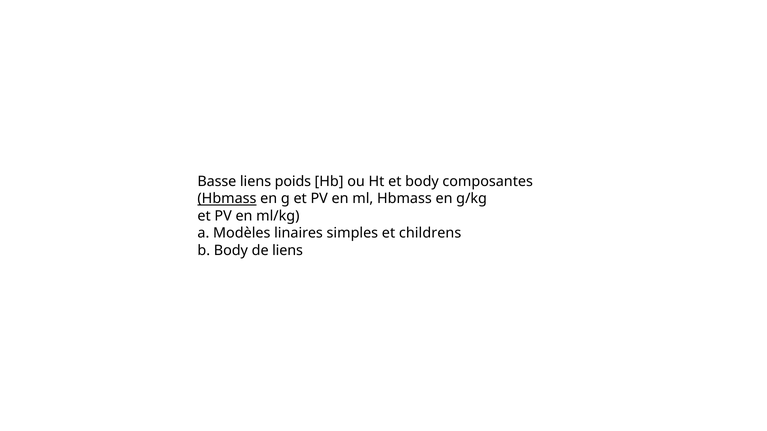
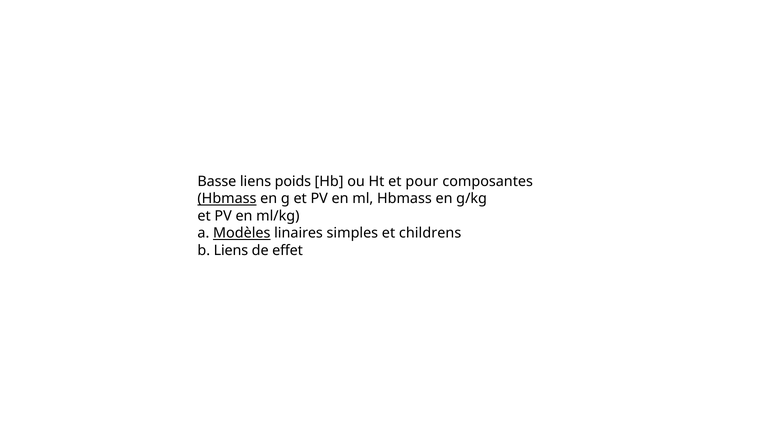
et body: body -> pour
Modèles underline: none -> present
b Body: Body -> Liens
de liens: liens -> effet
